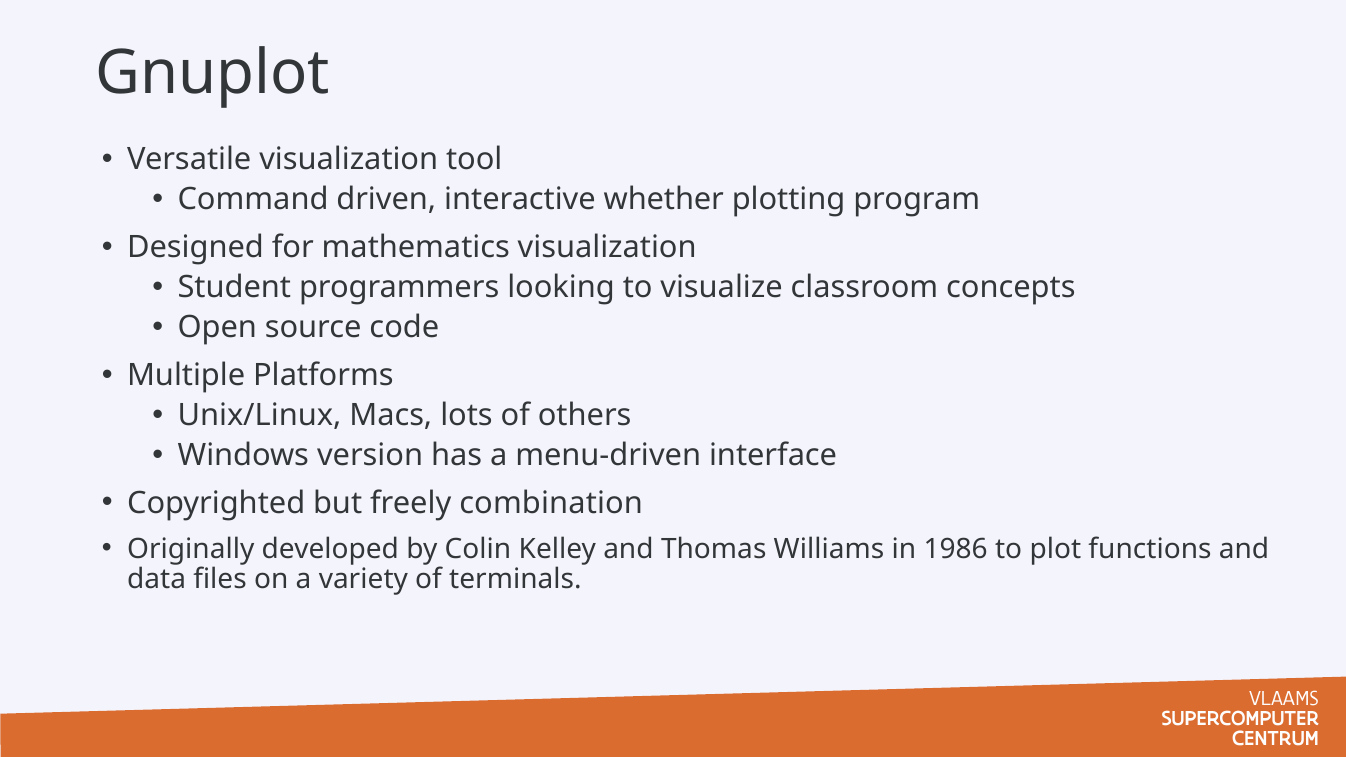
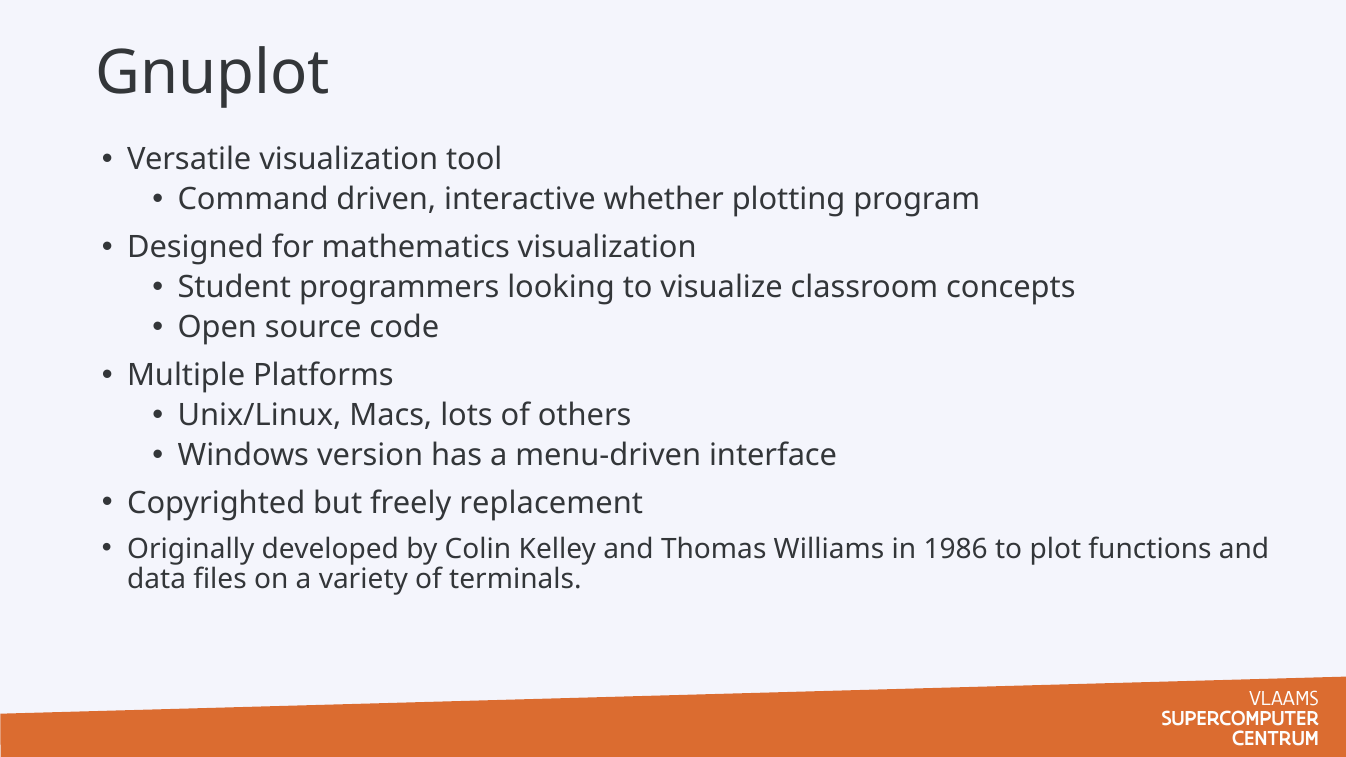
combination: combination -> replacement
